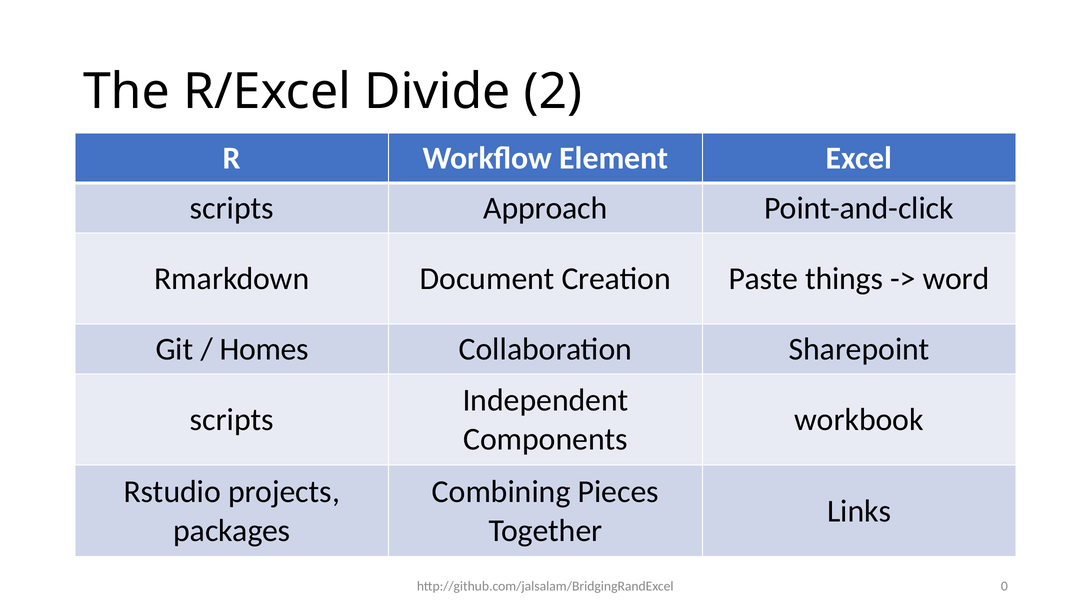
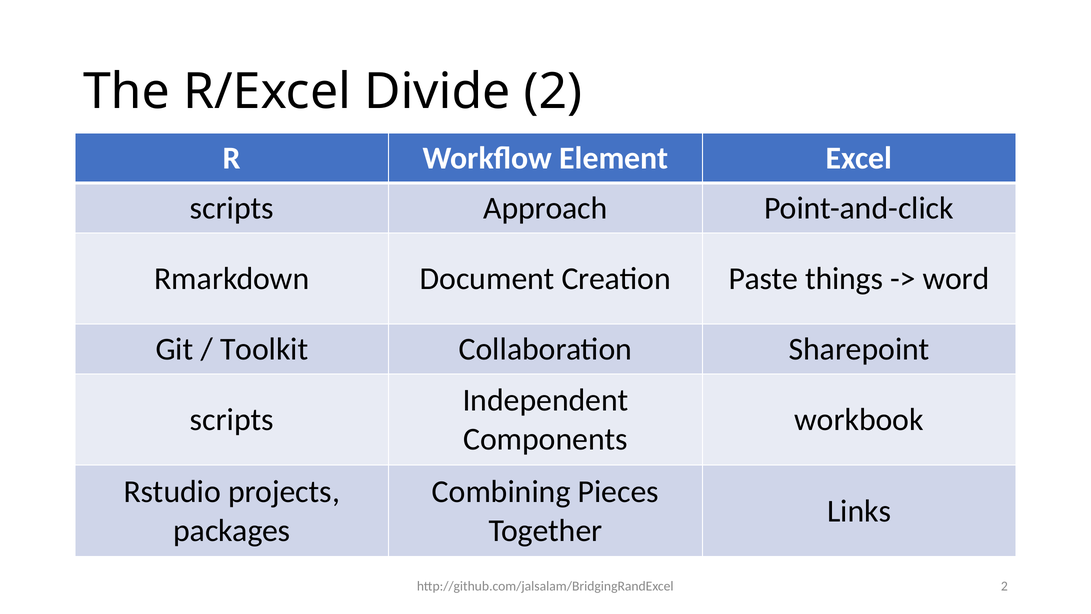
Homes: Homes -> Toolkit
http://github.com/jalsalam/BridgingRandExcel 0: 0 -> 2
